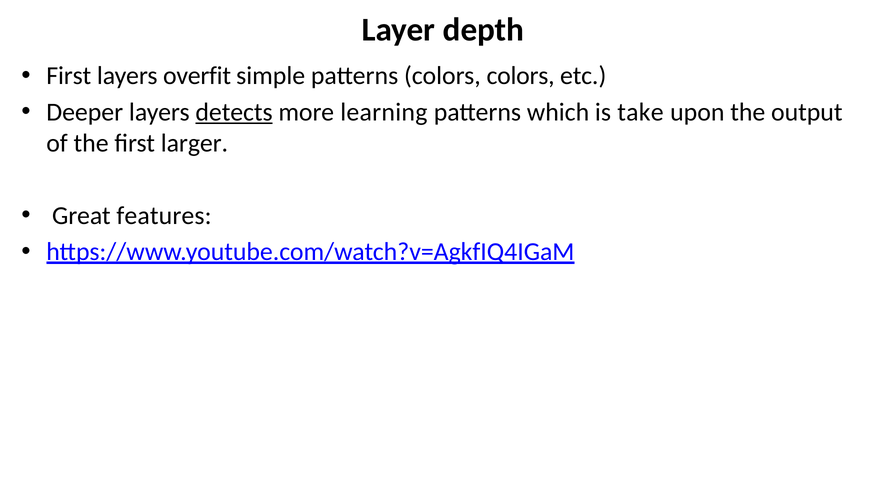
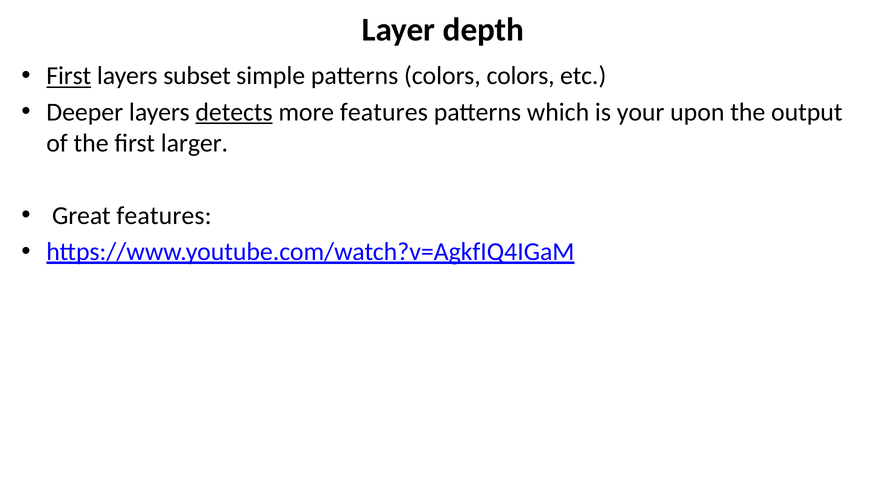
First at (69, 76) underline: none -> present
overfit: overfit -> subset
more learning: learning -> features
take: take -> your
